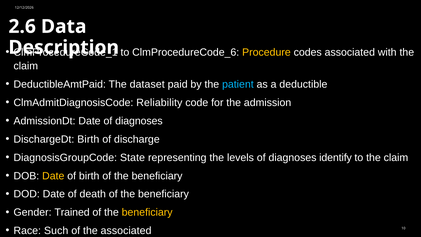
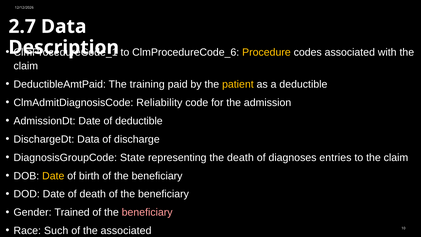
2.6: 2.6 -> 2.7
dataset: dataset -> training
patient colour: light blue -> yellow
Date of diagnoses: diagnoses -> deductible
DischargeDt Birth: Birth -> Data
the levels: levels -> death
identify: identify -> entries
beneficiary at (147, 212) colour: yellow -> pink
